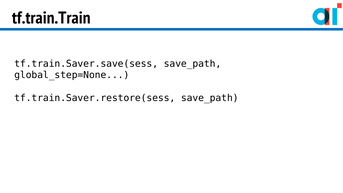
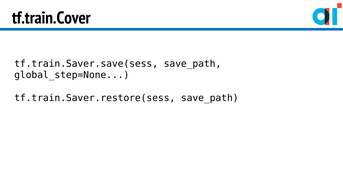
tf.train.Train: tf.train.Train -> tf.train.Cover
